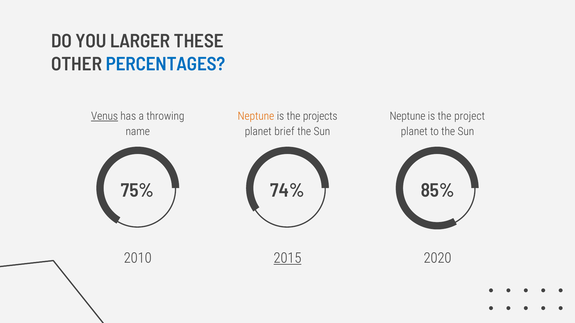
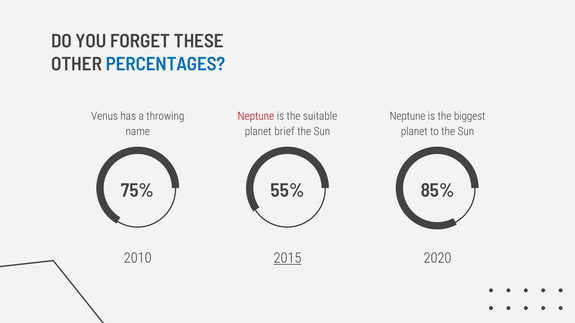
LARGER: LARGER -> FORGET
Venus underline: present -> none
Neptune at (256, 116) colour: orange -> red
projects: projects -> suitable
project: project -> biggest
74%: 74% -> 55%
